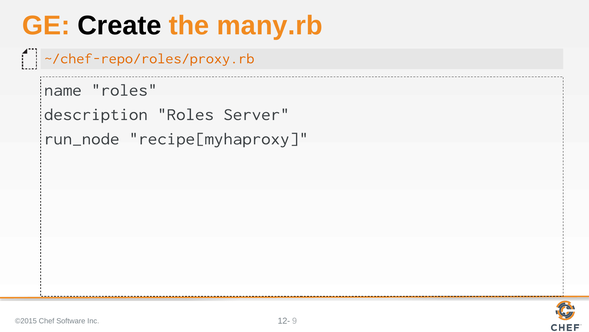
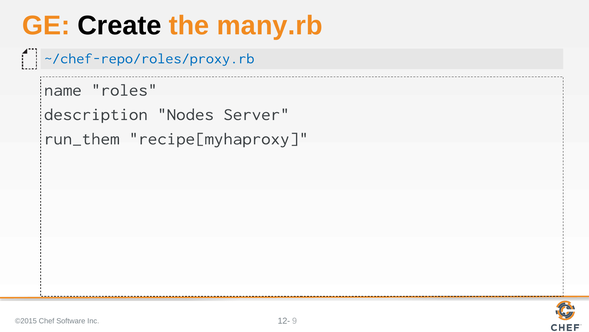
~/chef-repo/roles/proxy.rb colour: orange -> blue
description Roles: Roles -> Nodes
run_node: run_node -> run_them
